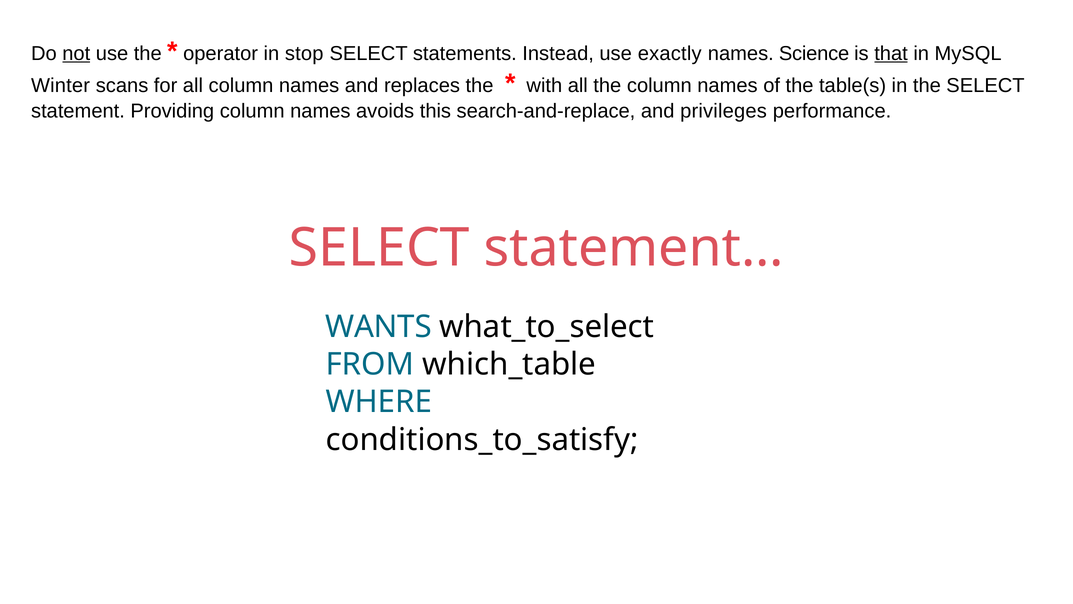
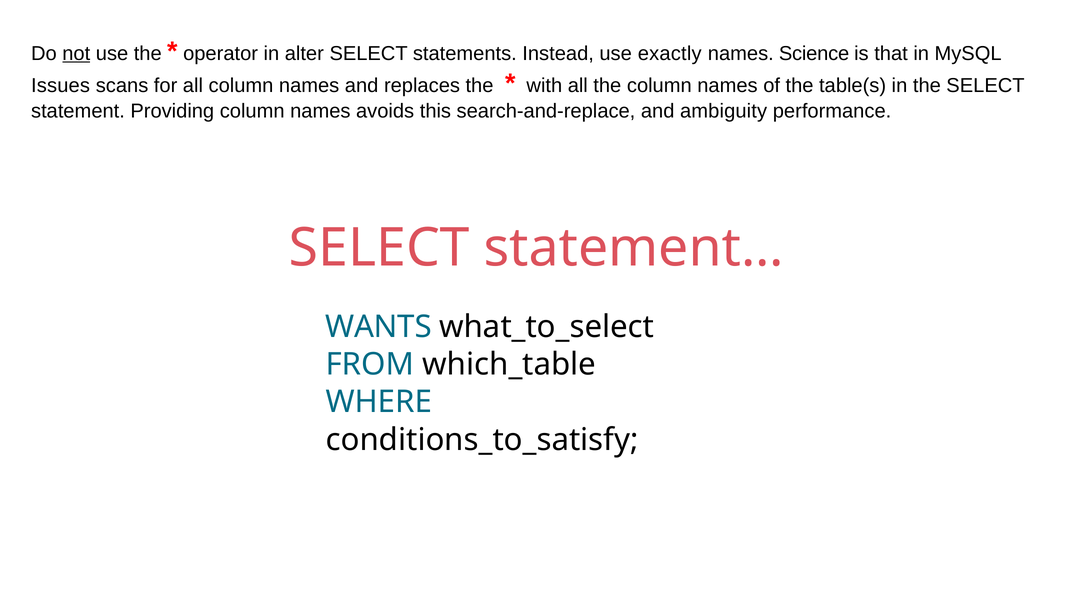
stop: stop -> alter
that underline: present -> none
Winter: Winter -> Issues
privileges: privileges -> ambiguity
